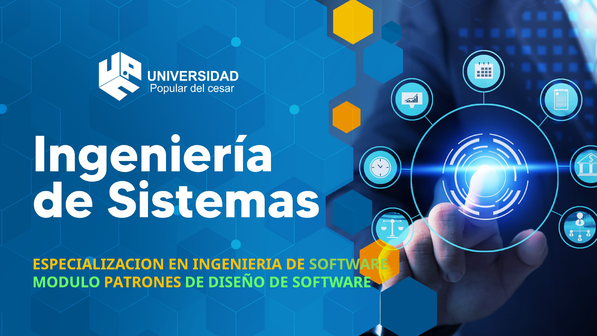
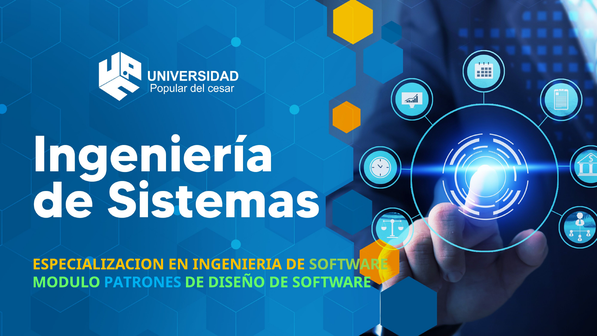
PATRONES colour: yellow -> light blue
